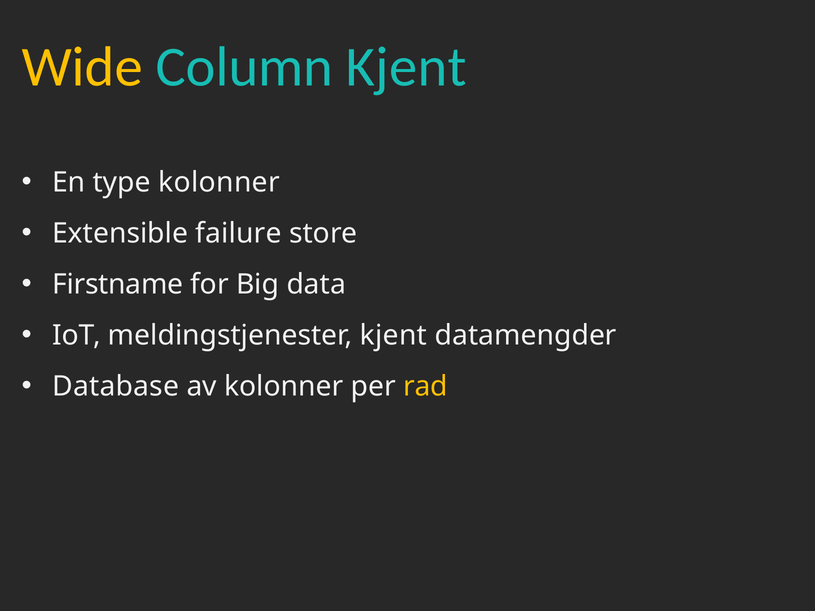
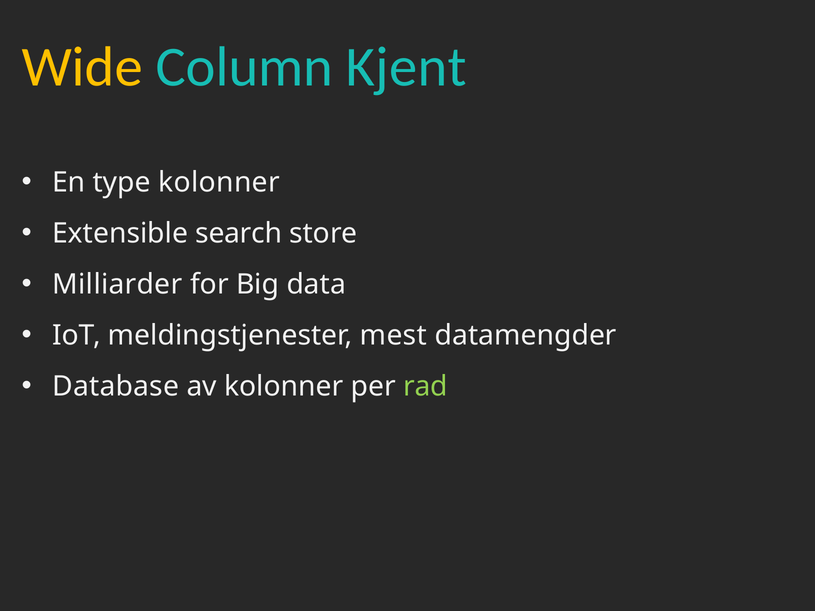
failure: failure -> search
Firstname: Firstname -> Milliarder
meldingstjenester kjent: kjent -> mest
rad colour: yellow -> light green
